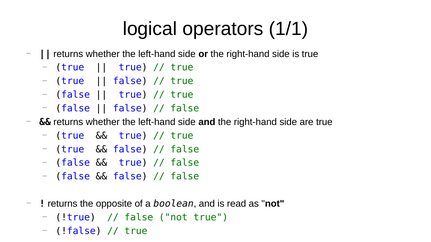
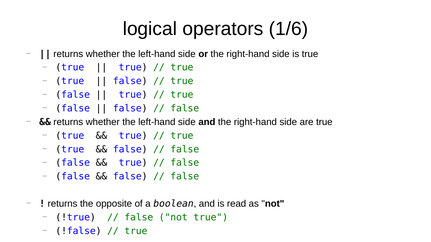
1/1: 1/1 -> 1/6
